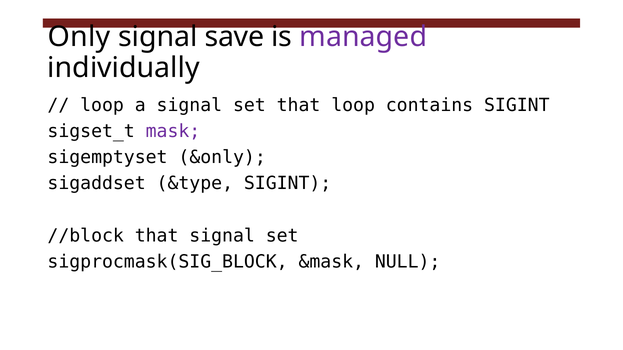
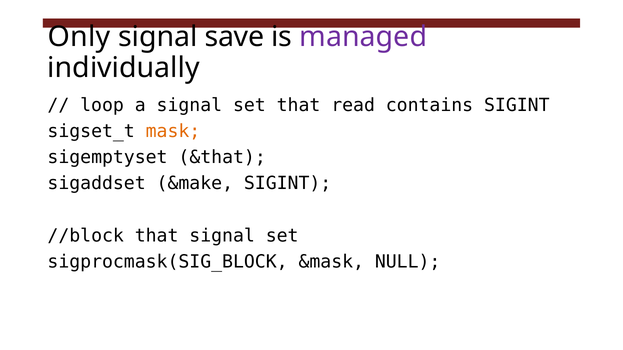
that loop: loop -> read
mask colour: purple -> orange
&only: &only -> &that
&type: &type -> &make
